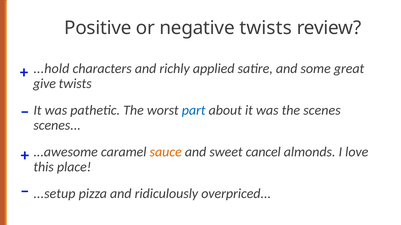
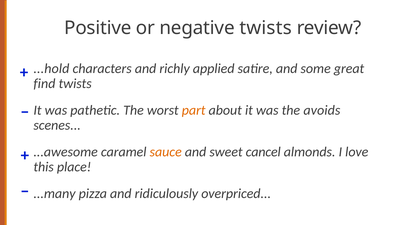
give: give -> find
part colour: blue -> orange
the scenes: scenes -> avoids
...setup: ...setup -> ...many
